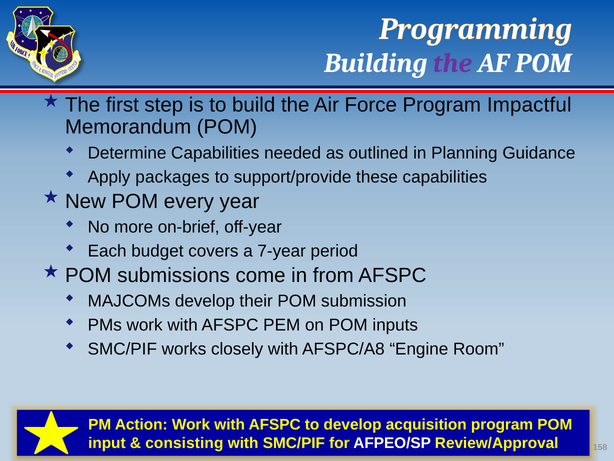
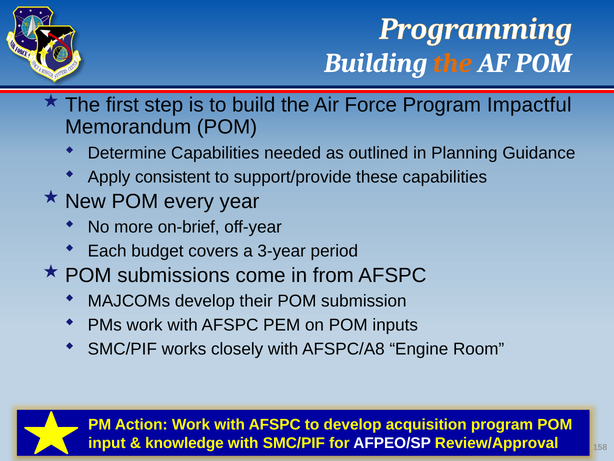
the at (453, 63) colour: purple -> orange
packages: packages -> consistent
7-year: 7-year -> 3-year
consisting: consisting -> knowledge
